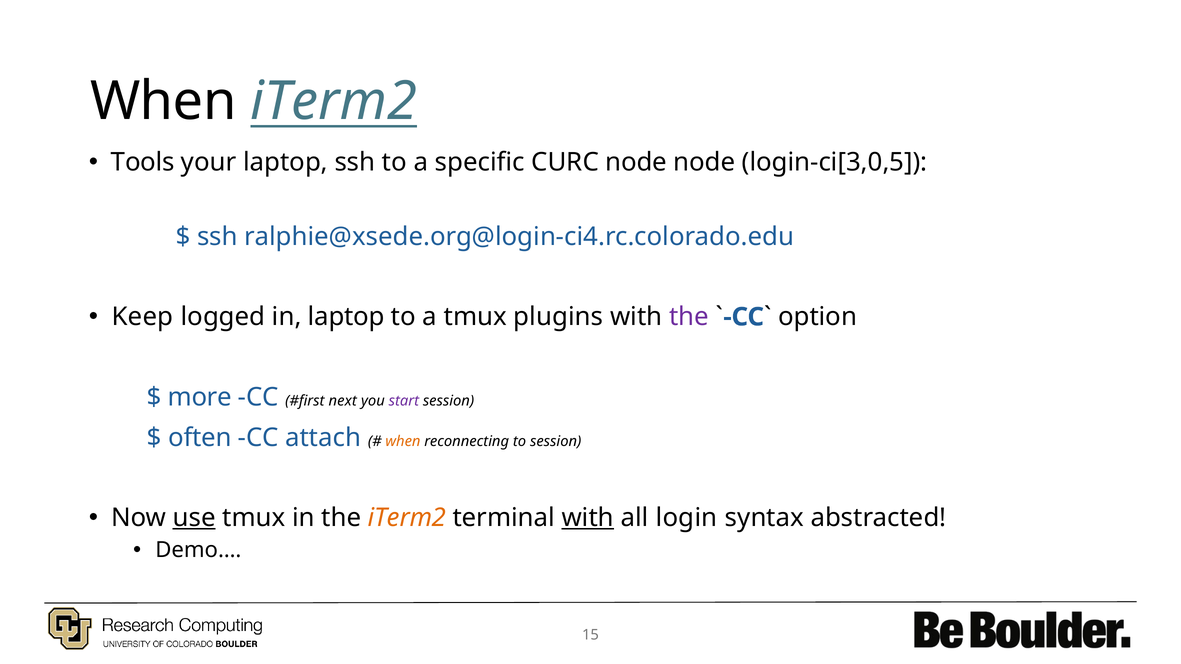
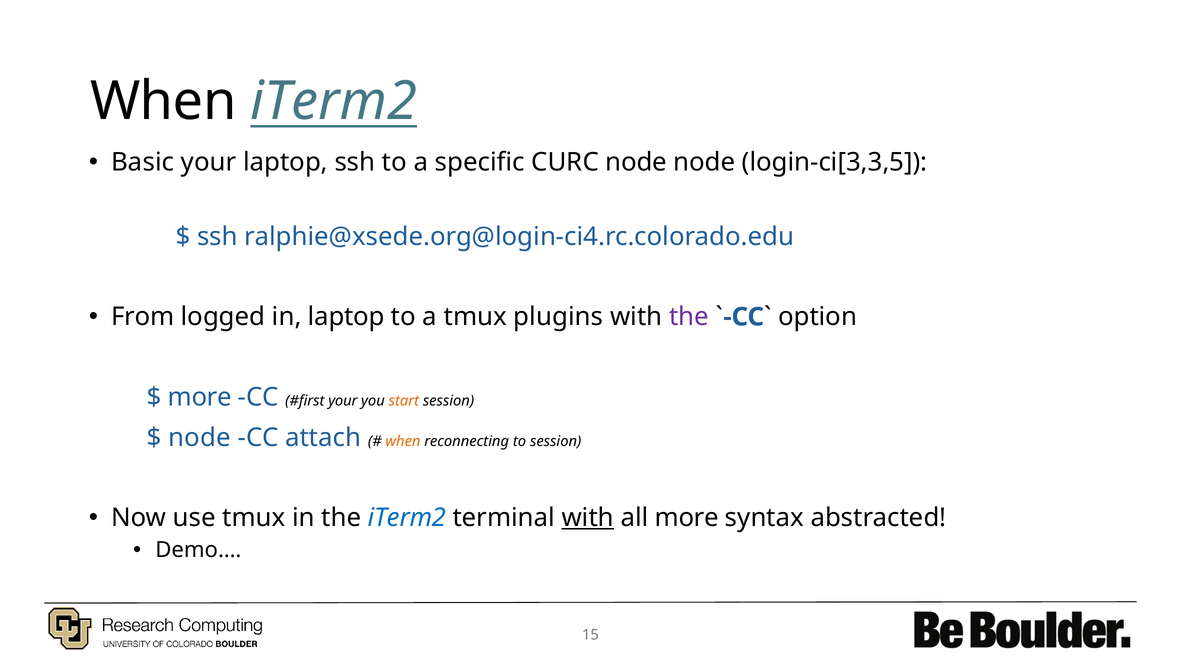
Tools: Tools -> Basic
login-ci[3,0,5: login-ci[3,0,5 -> login-ci[3,3,5
Keep: Keep -> From
next at (343, 401): next -> your
start colour: purple -> orange
often at (200, 438): often -> node
use underline: present -> none
iTerm2 at (407, 518) colour: orange -> blue
all login: login -> more
